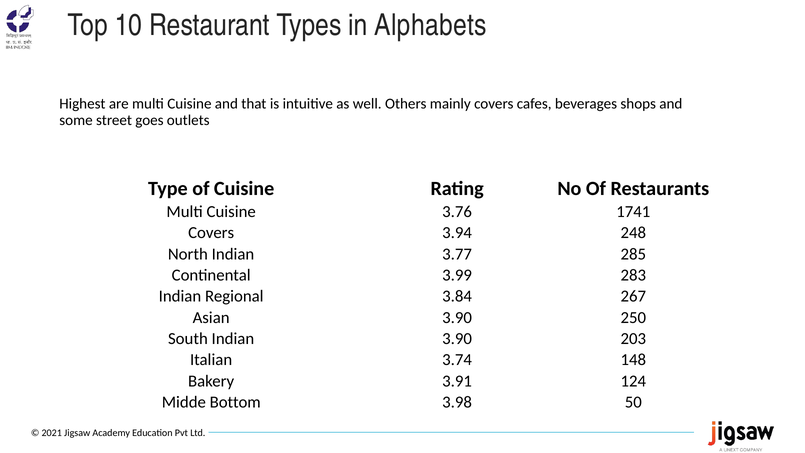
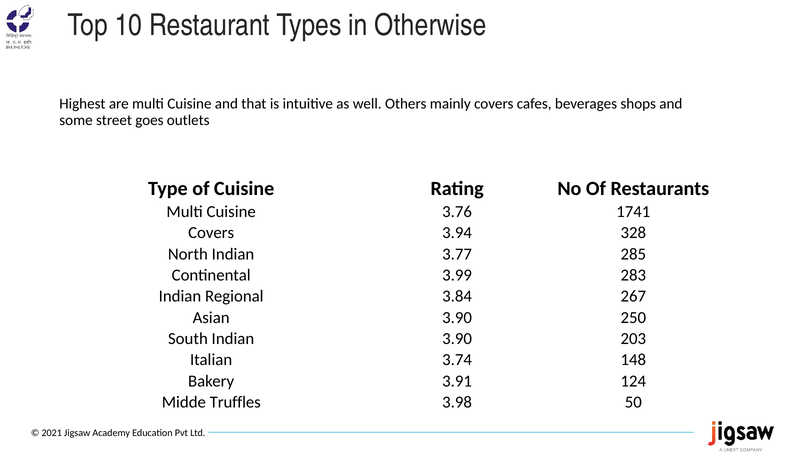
Alphabets: Alphabets -> Otherwise
248: 248 -> 328
Bottom: Bottom -> Truffles
